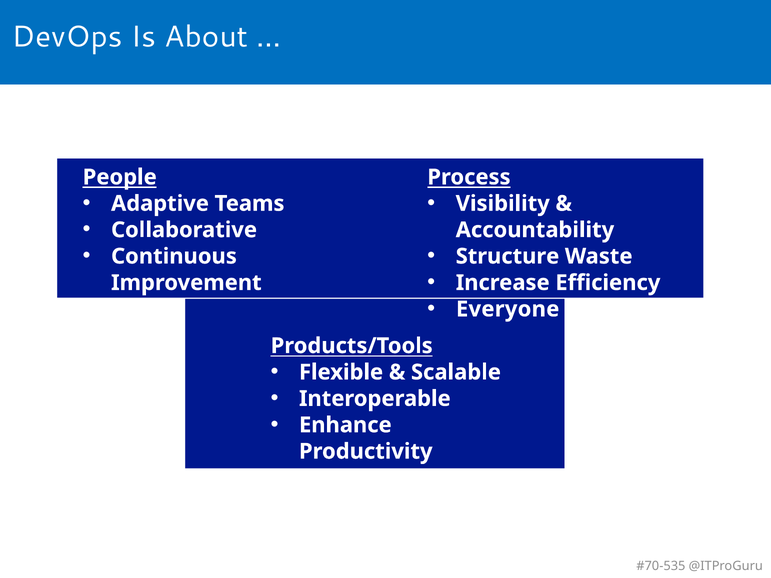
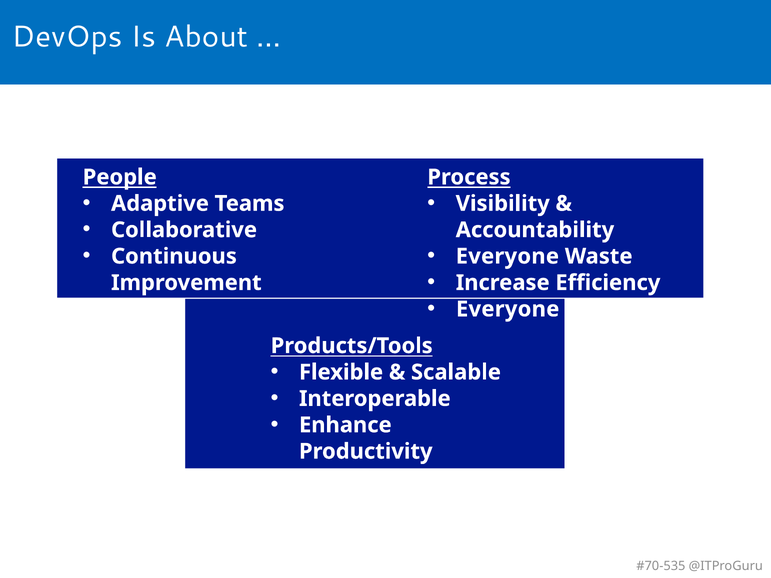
Structure at (507, 256): Structure -> Everyone
